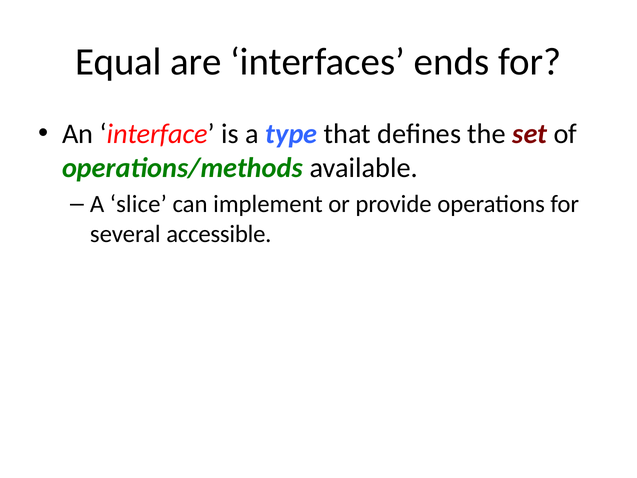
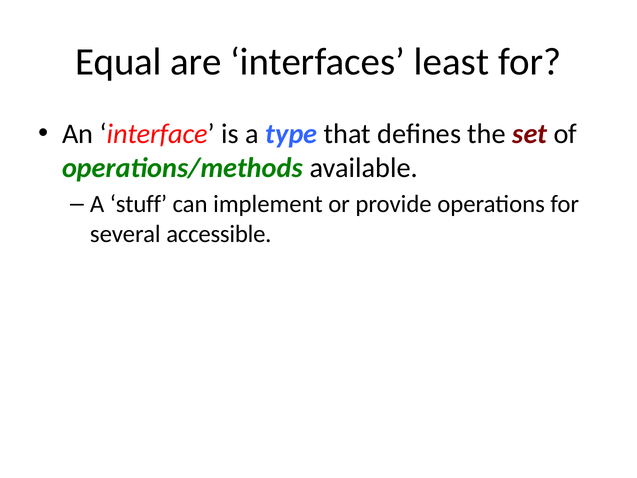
ends: ends -> least
slice: slice -> stuff
